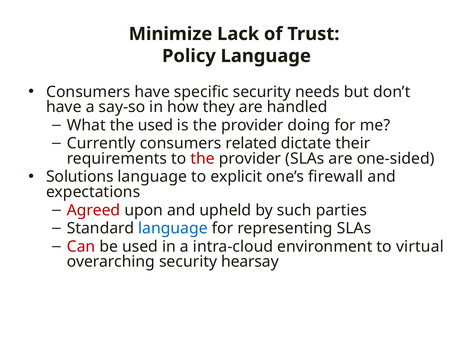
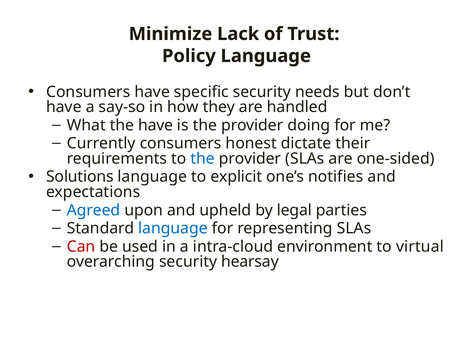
the used: used -> have
related: related -> honest
the at (203, 159) colour: red -> blue
firewall: firewall -> notifies
Agreed colour: red -> blue
such: such -> legal
